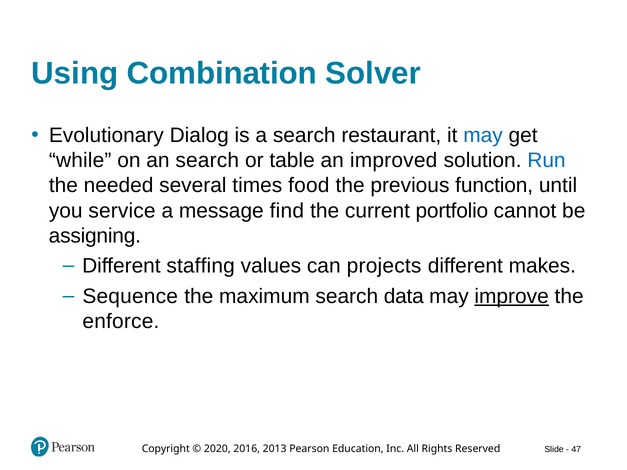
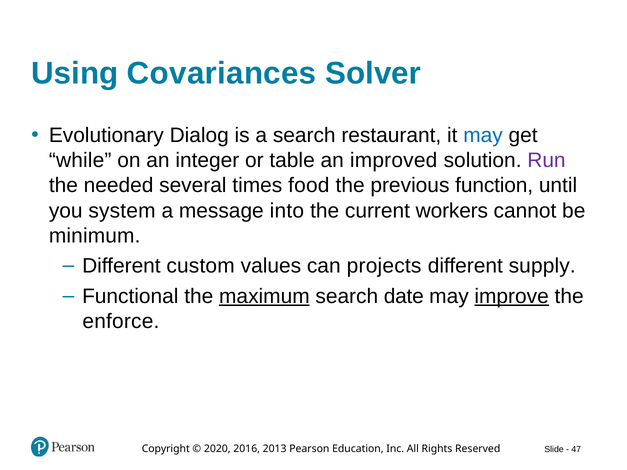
Combination: Combination -> Covariances
an search: search -> integer
Run colour: blue -> purple
service: service -> system
find: find -> into
portfolio: portfolio -> workers
assigning: assigning -> minimum
staffing: staffing -> custom
makes: makes -> supply
Sequence: Sequence -> Functional
maximum underline: none -> present
data: data -> date
